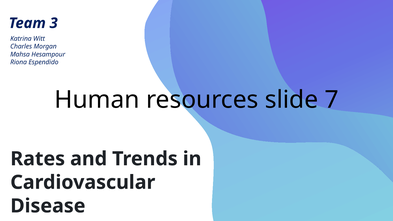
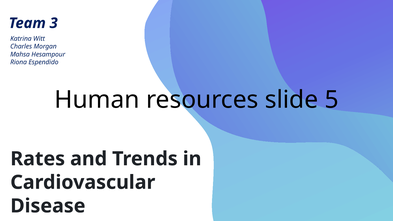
7: 7 -> 5
